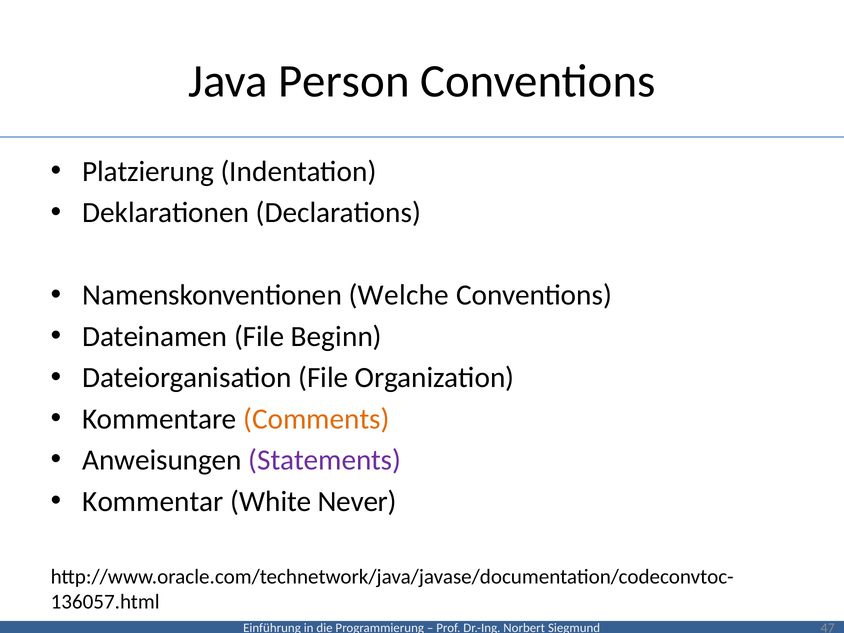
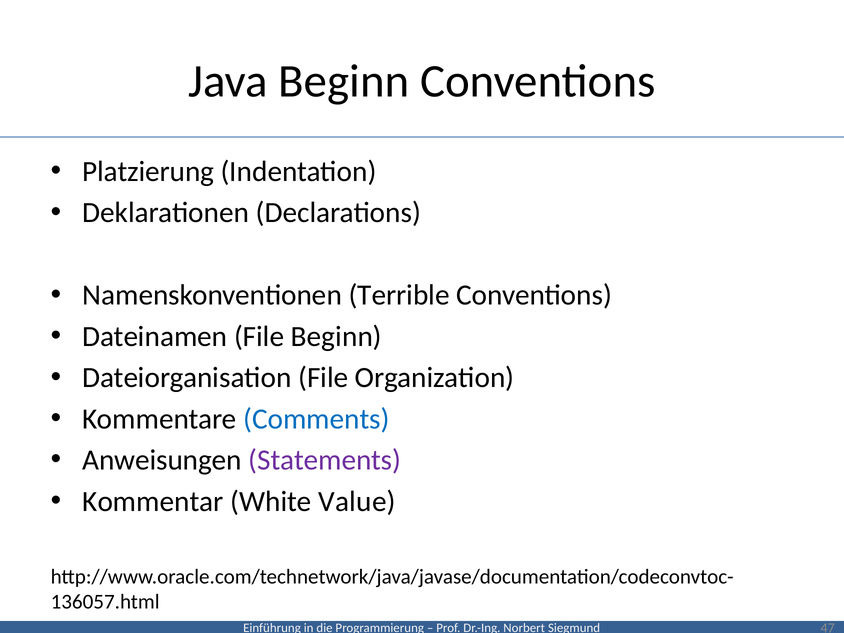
Java Person: Person -> Beginn
Welche: Welche -> Terrible
Comments colour: orange -> blue
Never: Never -> Value
